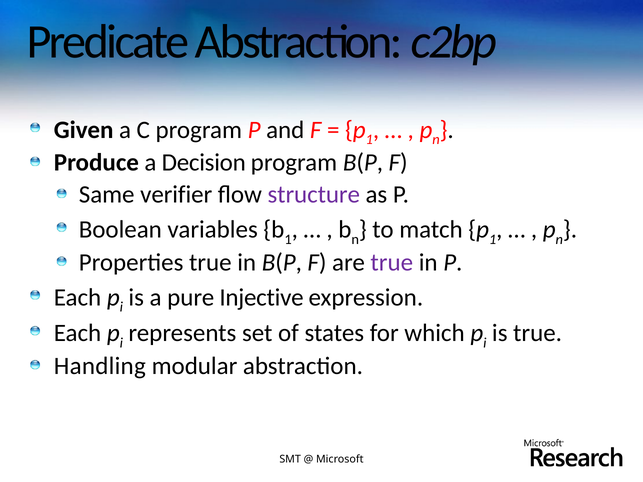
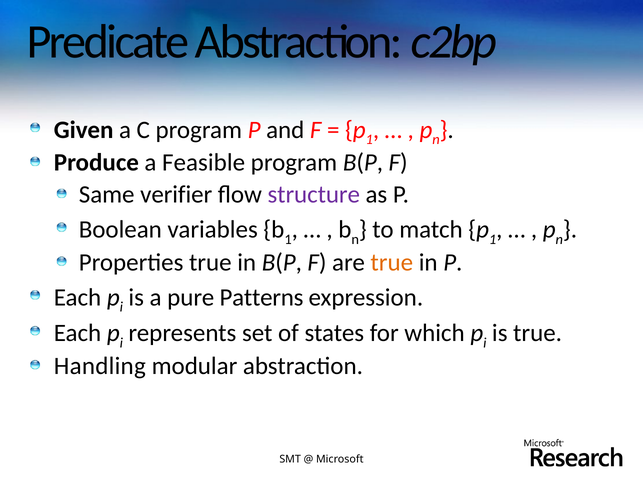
Decision: Decision -> Feasible
true at (392, 263) colour: purple -> orange
Injective: Injective -> Patterns
